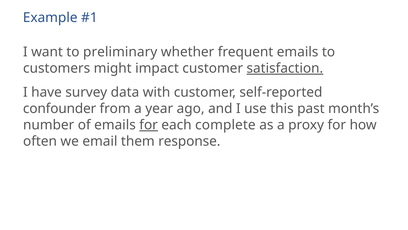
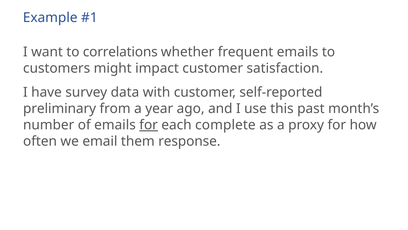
preliminary: preliminary -> correlations
satisfaction underline: present -> none
confounder: confounder -> preliminary
